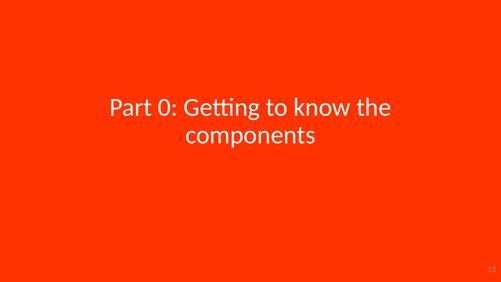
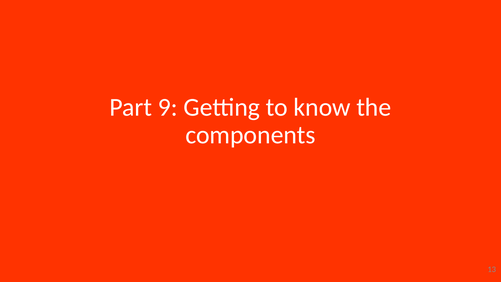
0: 0 -> 9
